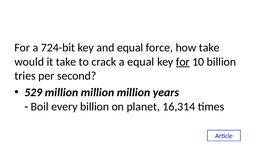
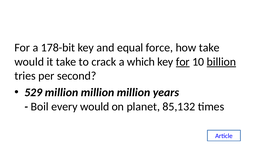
724-bit: 724-bit -> 178-bit
a equal: equal -> which
billion at (221, 62) underline: none -> present
every billion: billion -> would
16,314: 16,314 -> 85,132
